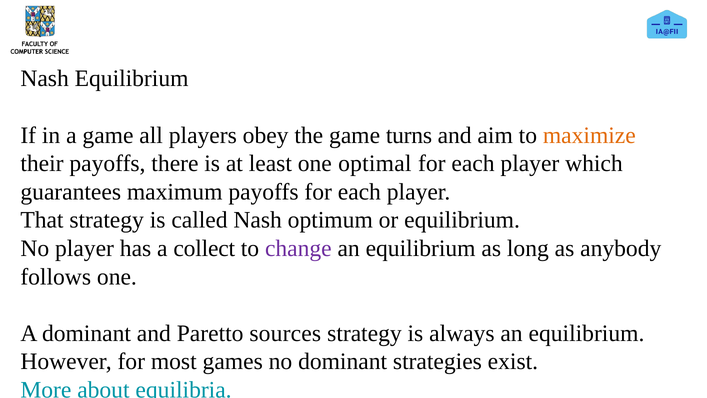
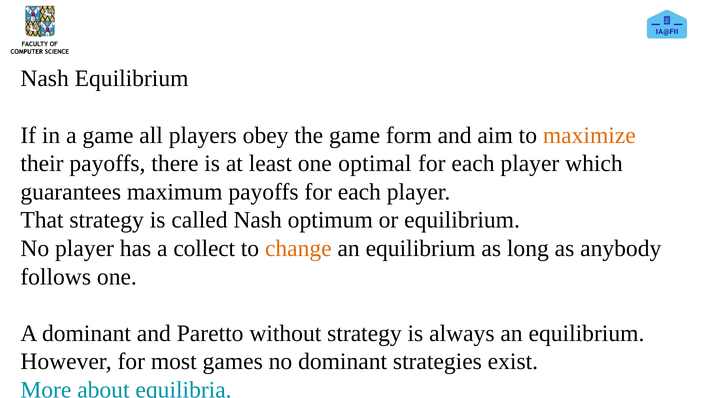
turns: turns -> form
change colour: purple -> orange
sources: sources -> without
